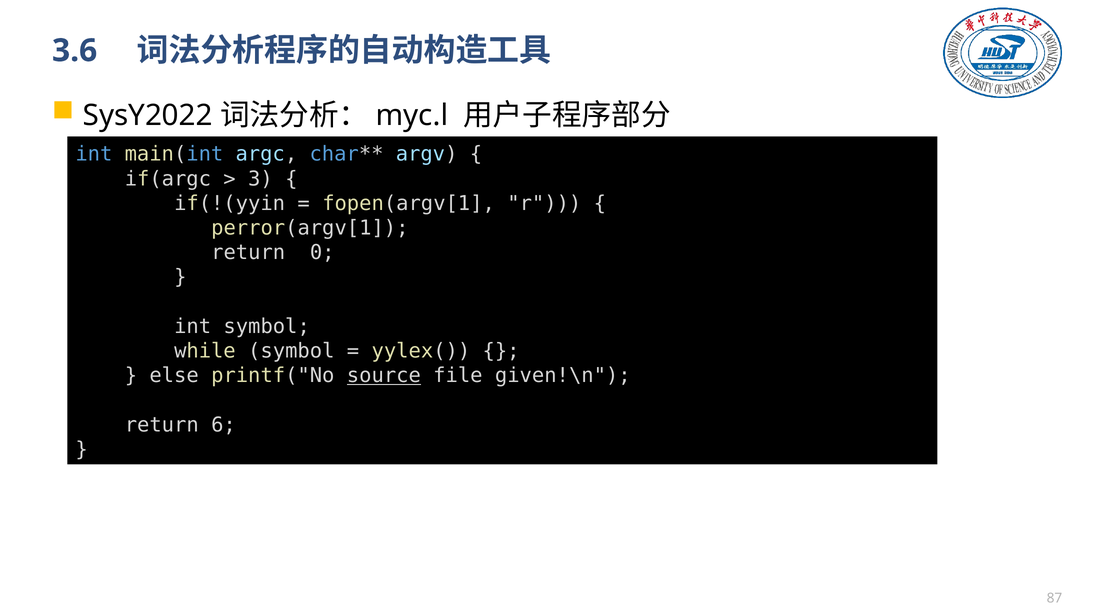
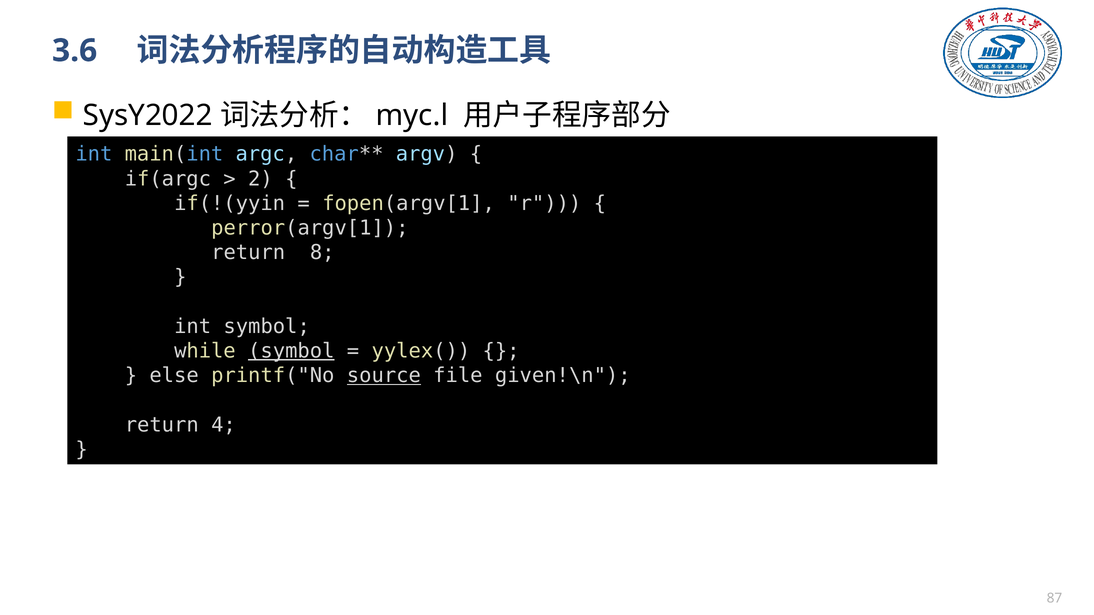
3: 3 -> 2
0: 0 -> 8
symbol at (291, 351) underline: none -> present
6: 6 -> 4
